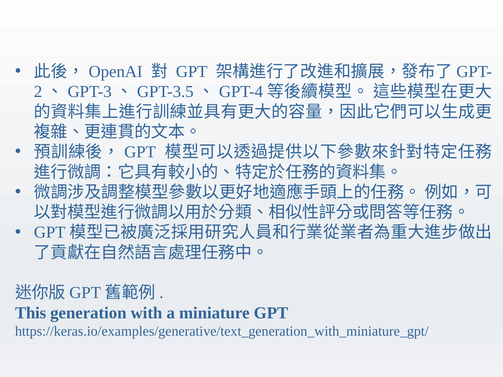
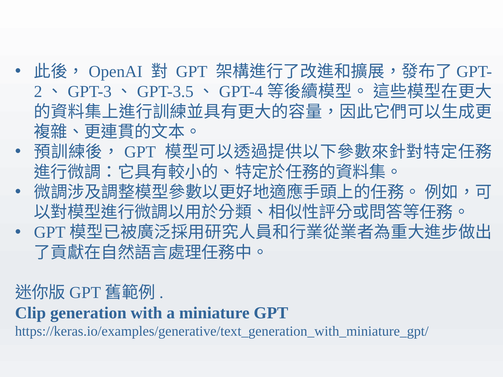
This: This -> Clip
